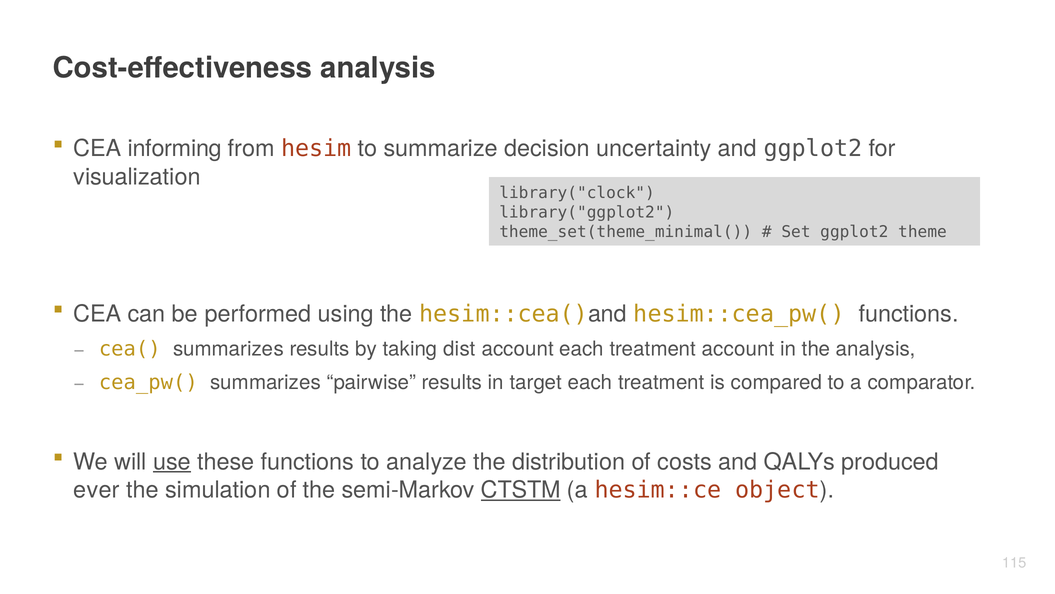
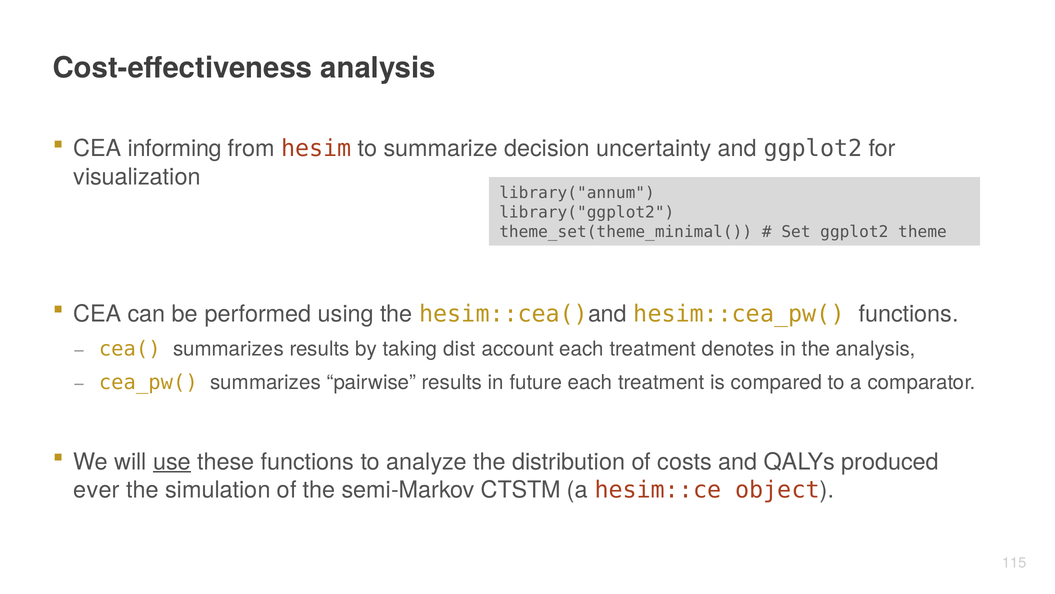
library("clock: library("clock -> library("annum
treatment account: account -> denotes
target: target -> future
CTSTM underline: present -> none
